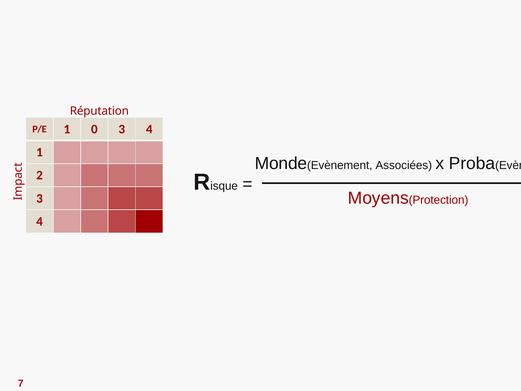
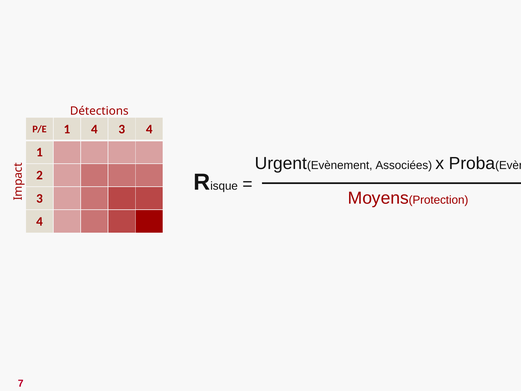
Réputation: Réputation -> Détections
1 0: 0 -> 4
Monde: Monde -> Urgent
